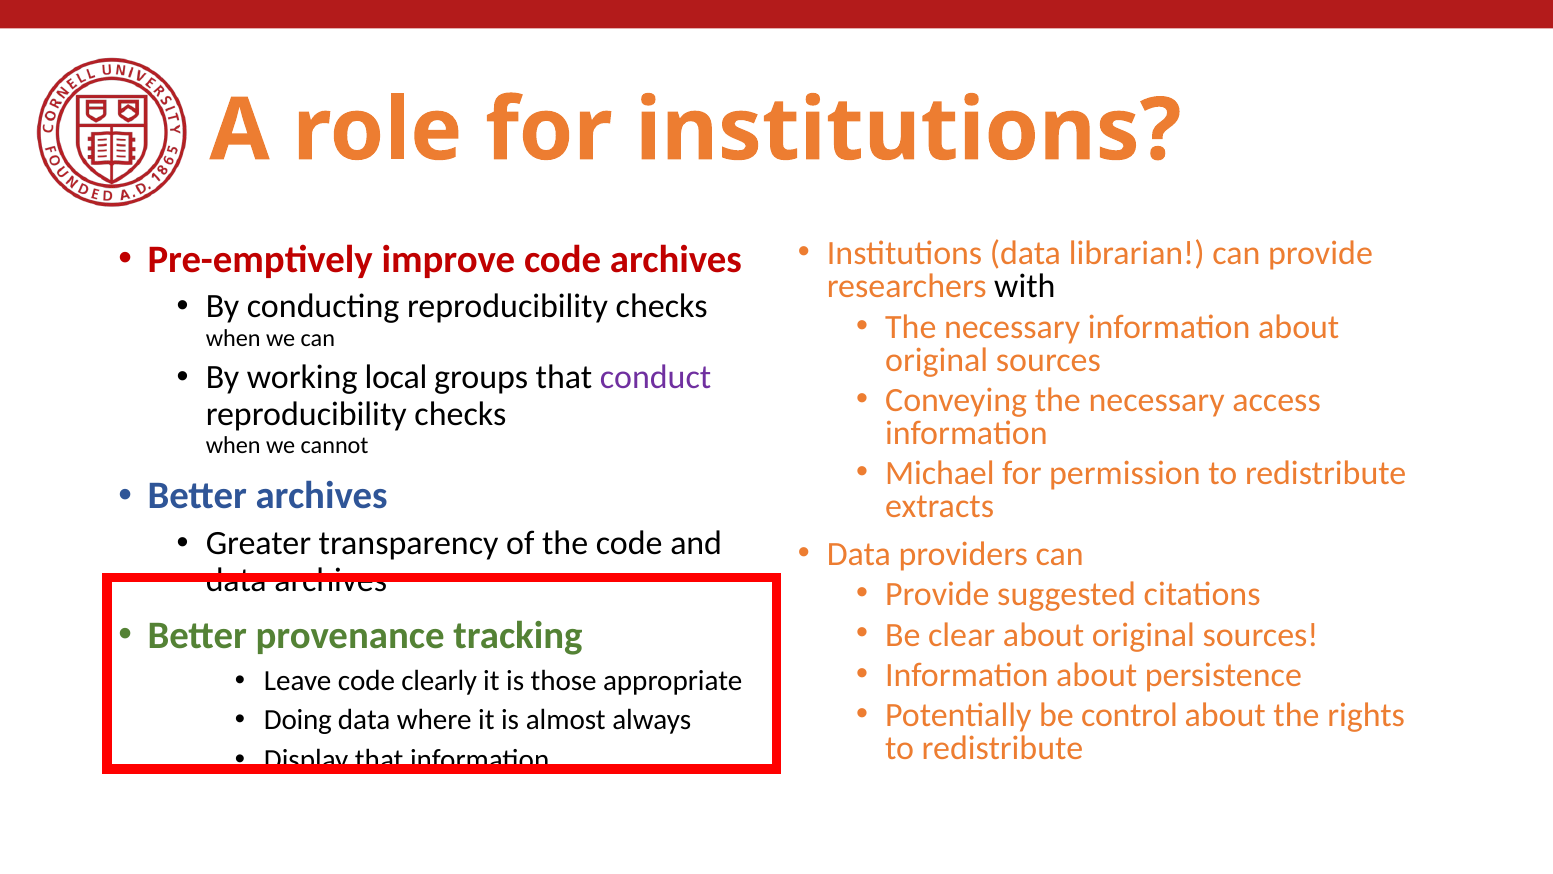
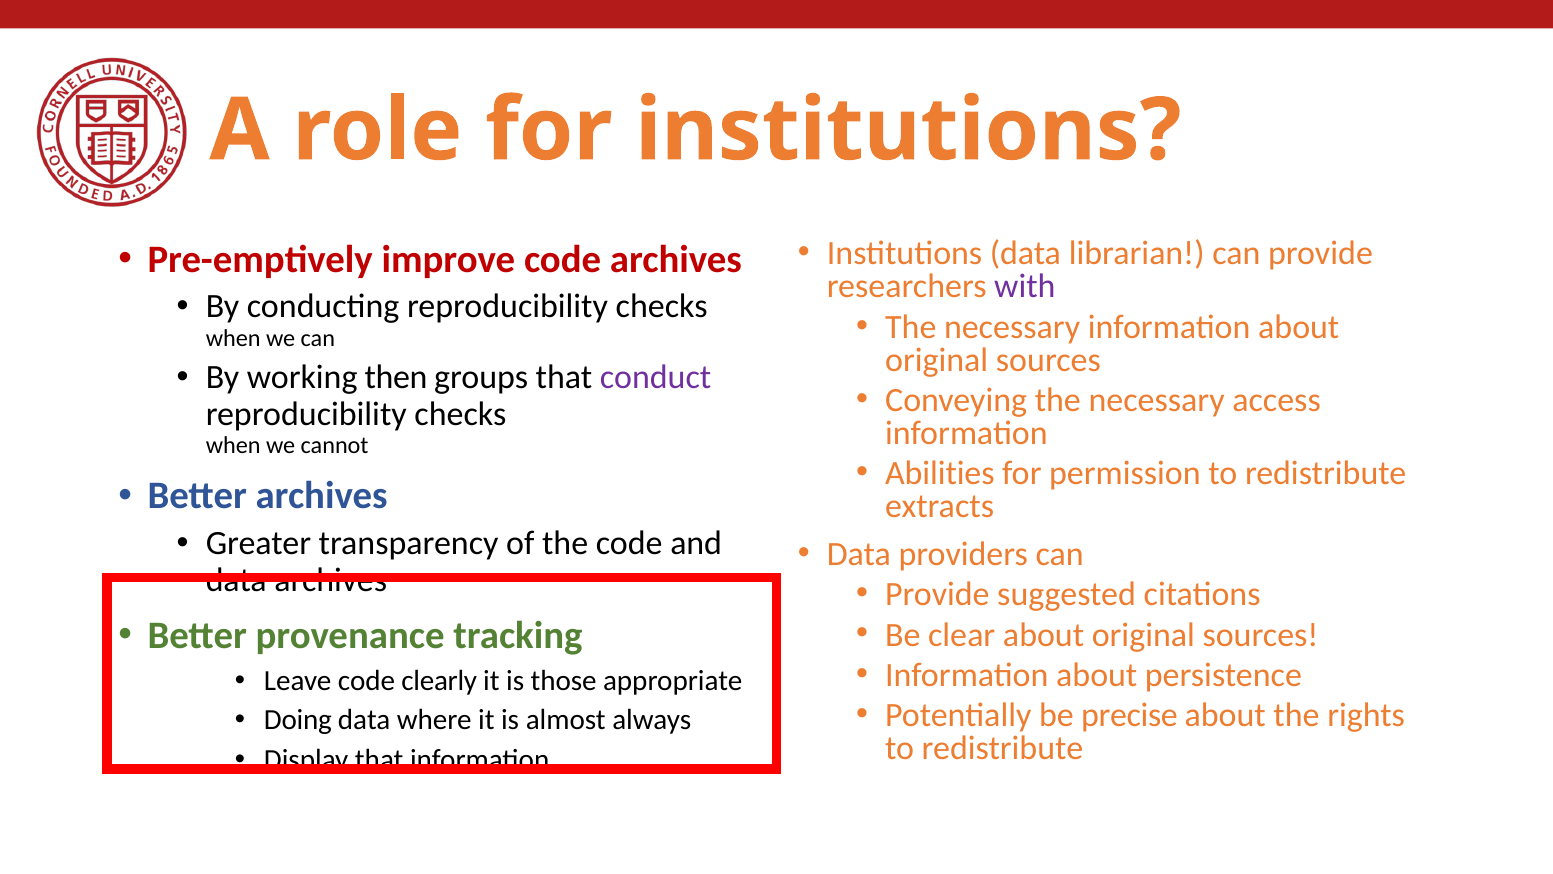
with colour: black -> purple
local: local -> then
Michael: Michael -> Abilities
control: control -> precise
